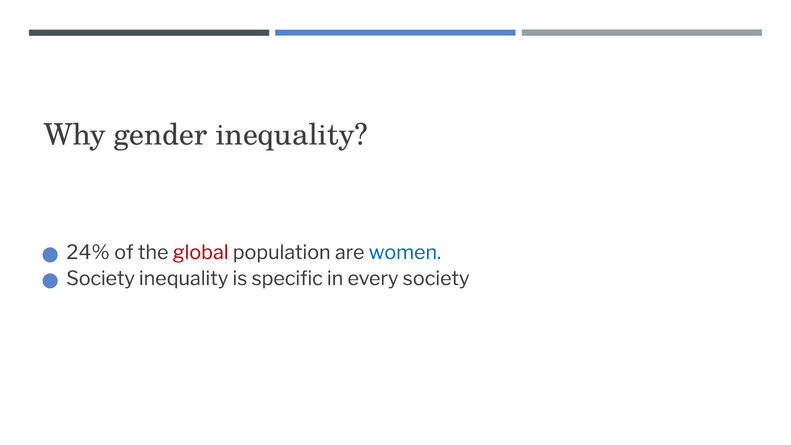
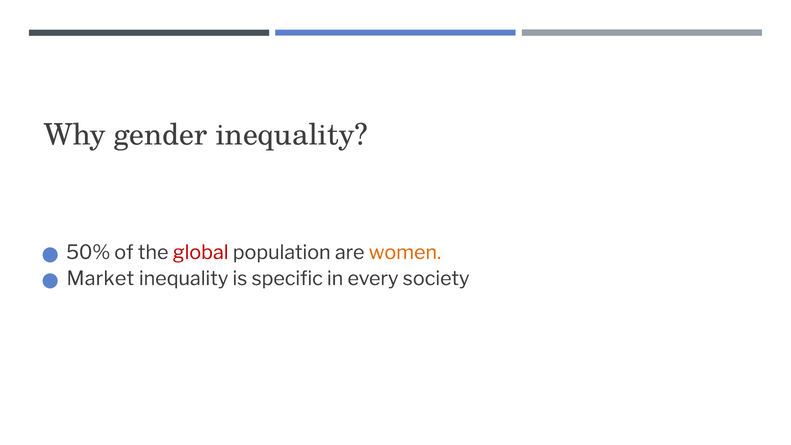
24%: 24% -> 50%
women colour: blue -> orange
Society at (101, 279): Society -> Market
